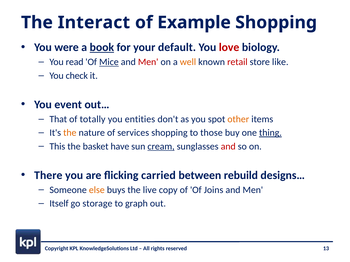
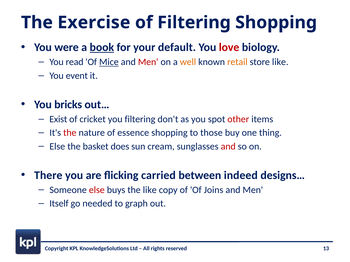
Interact: Interact -> Exercise
of Example: Example -> Filtering
retail colour: red -> orange
check: check -> event
event: event -> bricks
That: That -> Exist
totally: totally -> cricket
you entities: entities -> filtering
other colour: orange -> red
the at (70, 133) colour: orange -> red
services: services -> essence
thing underline: present -> none
This at (57, 147): This -> Else
have: have -> does
cream underline: present -> none
rebuild: rebuild -> indeed
else at (97, 190) colour: orange -> red
the live: live -> like
storage: storage -> needed
